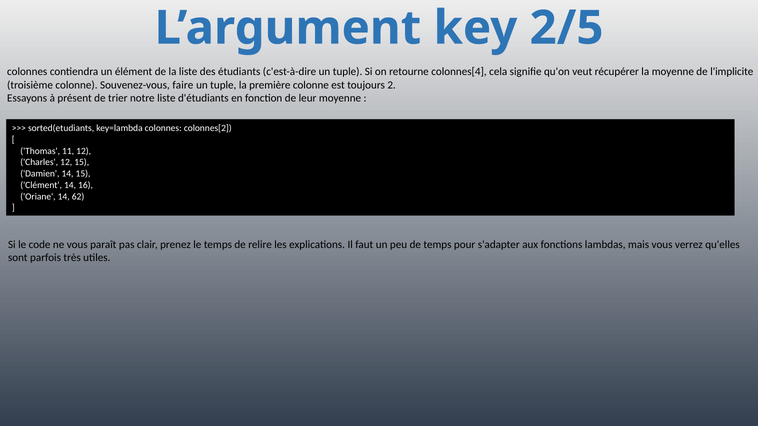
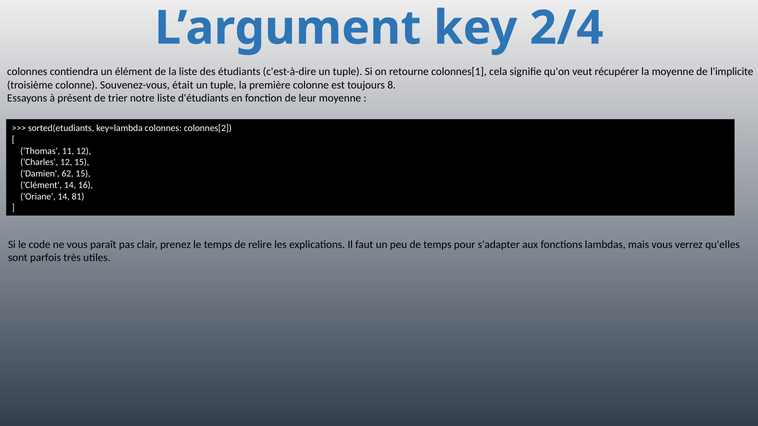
2/5: 2/5 -> 2/4
colonnes[4: colonnes[4 -> colonnes[1
faire: faire -> était
2: 2 -> 8
Damien 14: 14 -> 62
62: 62 -> 81
